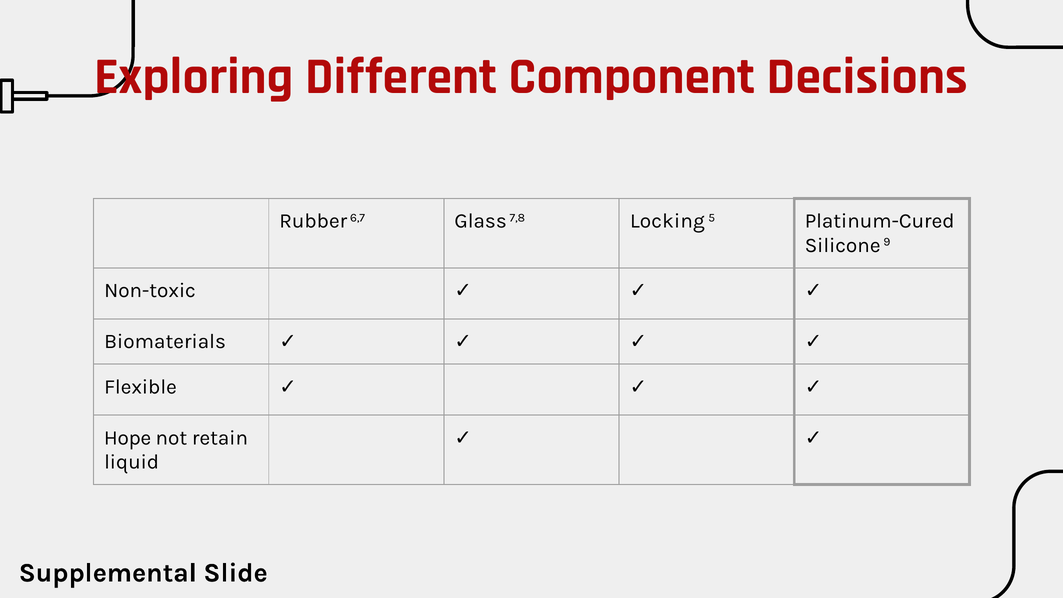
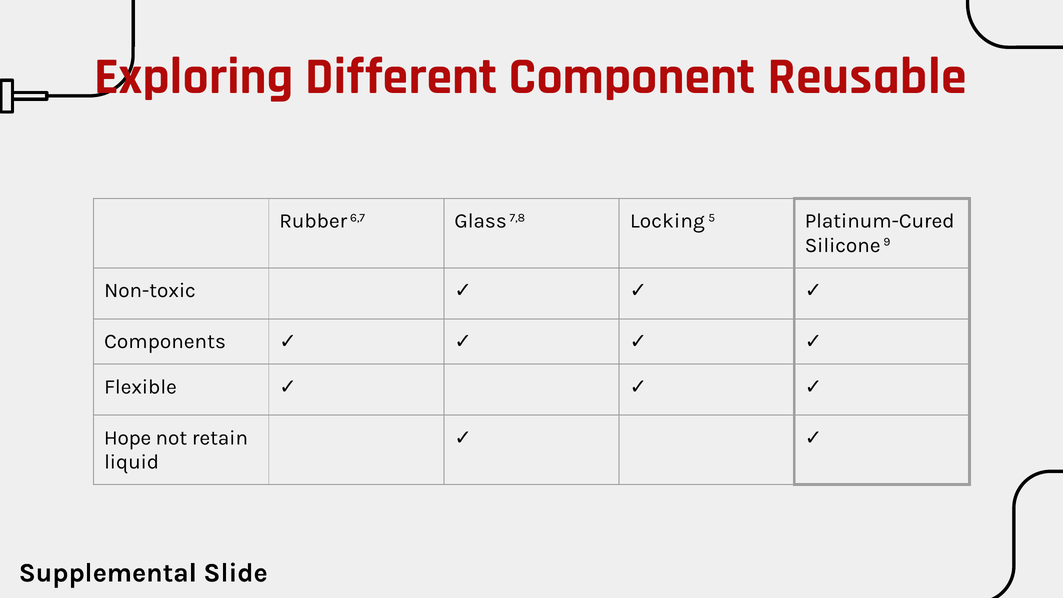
Decisions: Decisions -> Reusable
Biomaterials: Biomaterials -> Components
